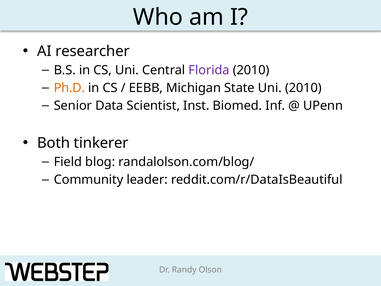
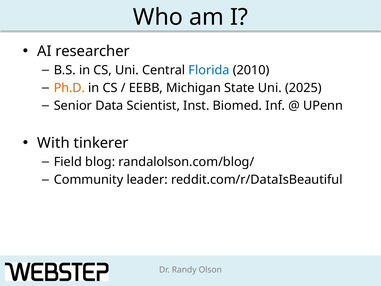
Florida colour: purple -> blue
Uni 2010: 2010 -> 2025
Both: Both -> With
